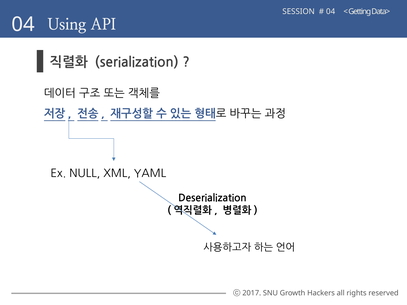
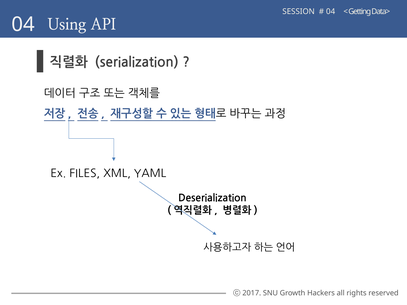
NULL: NULL -> FILES
